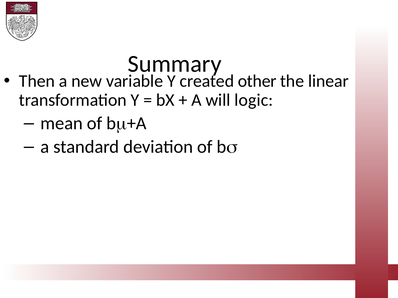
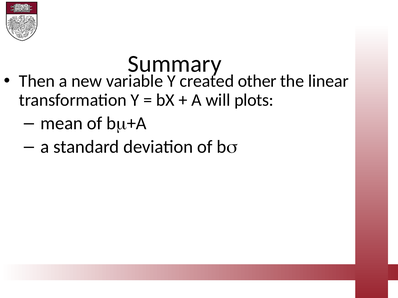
logic: logic -> plots
